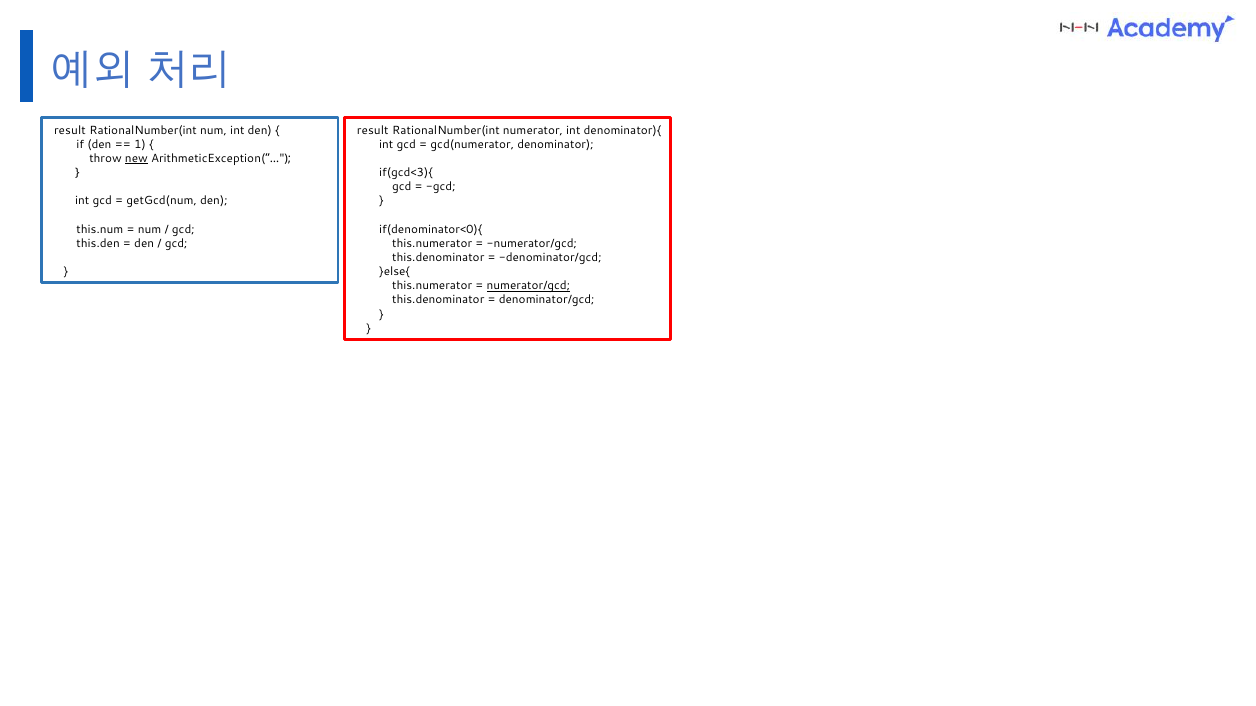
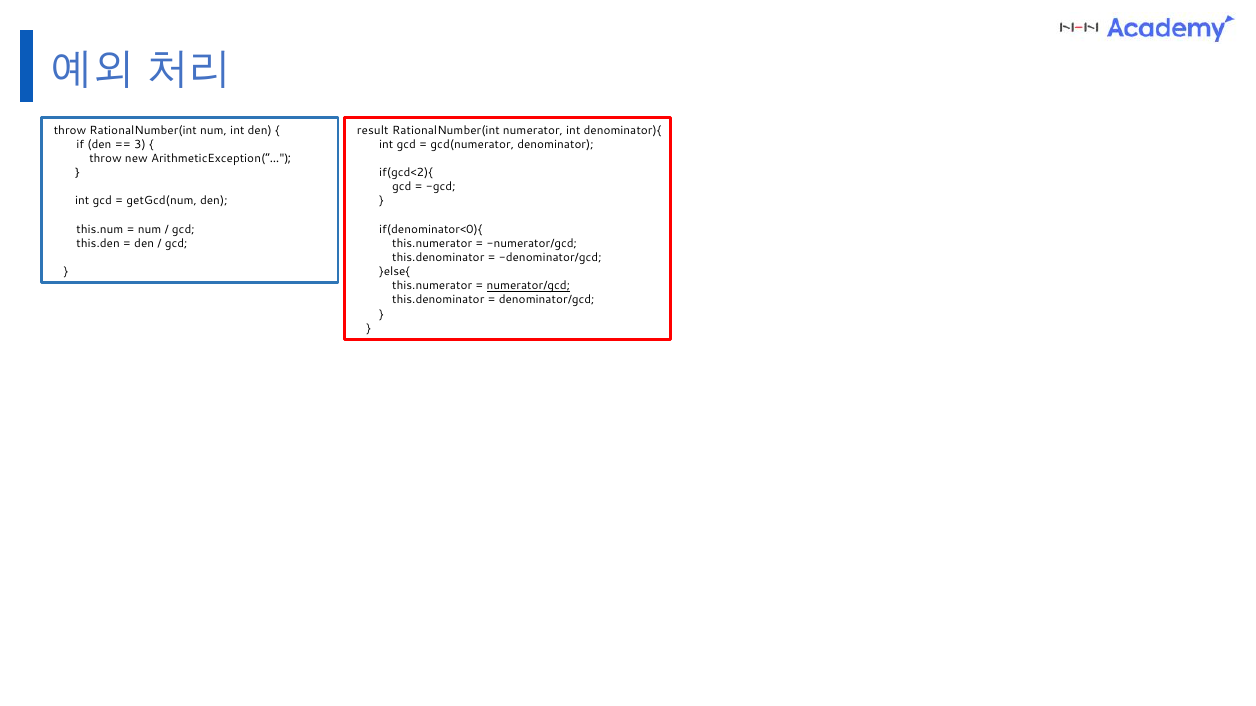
result at (70, 130): result -> throw
1: 1 -> 3
new underline: present -> none
if(gcd<3){: if(gcd<3){ -> if(gcd<2){
